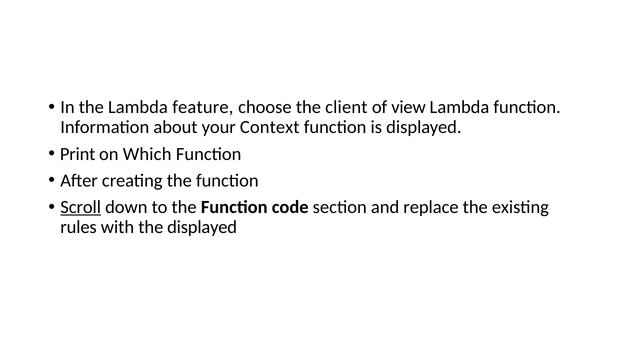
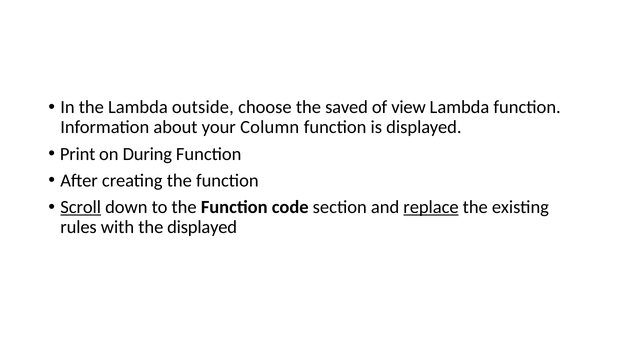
feature: feature -> outside
client: client -> saved
Context: Context -> Column
Which: Which -> During
replace underline: none -> present
